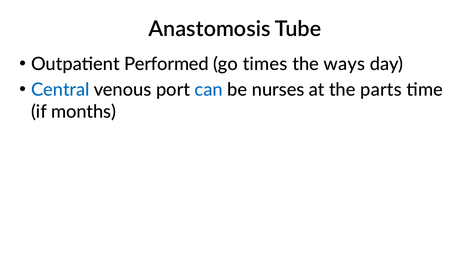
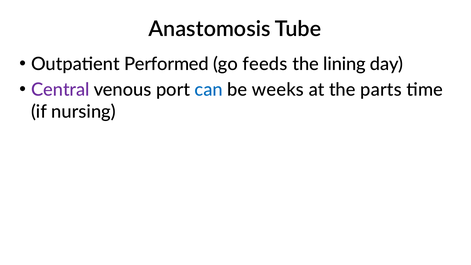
times: times -> feeds
ways: ways -> lining
Central colour: blue -> purple
nurses: nurses -> weeks
months: months -> nursing
